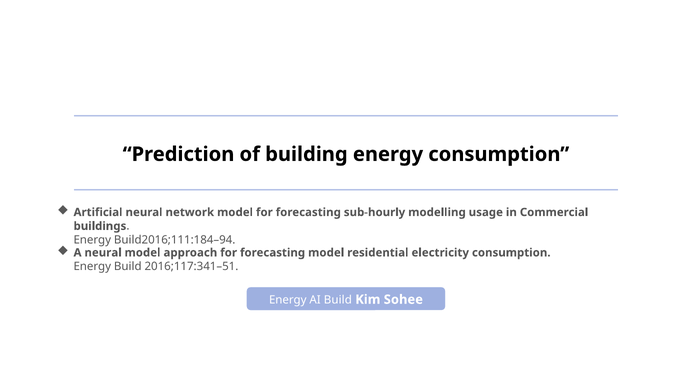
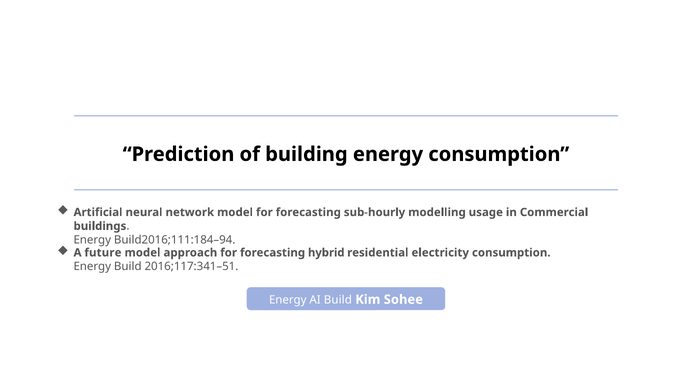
A neural: neural -> future
forecasting model: model -> hybrid
